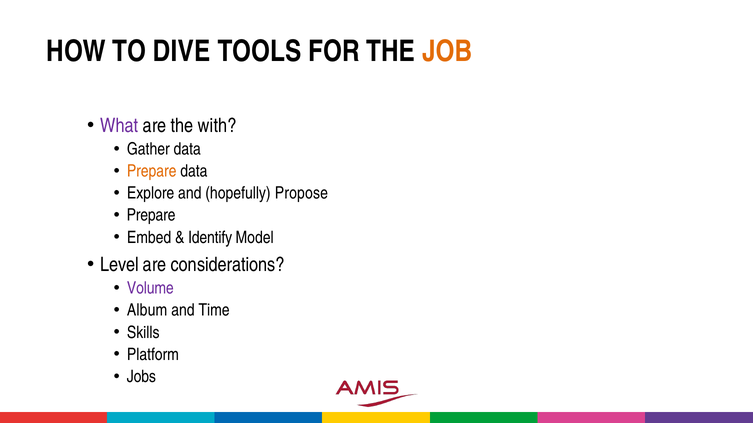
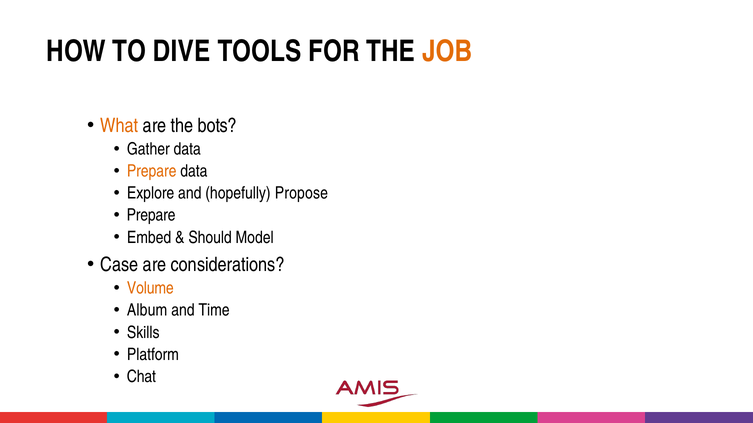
What colour: purple -> orange
with: with -> bots
Identify: Identify -> Should
Level: Level -> Case
Volume colour: purple -> orange
Jobs: Jobs -> Chat
